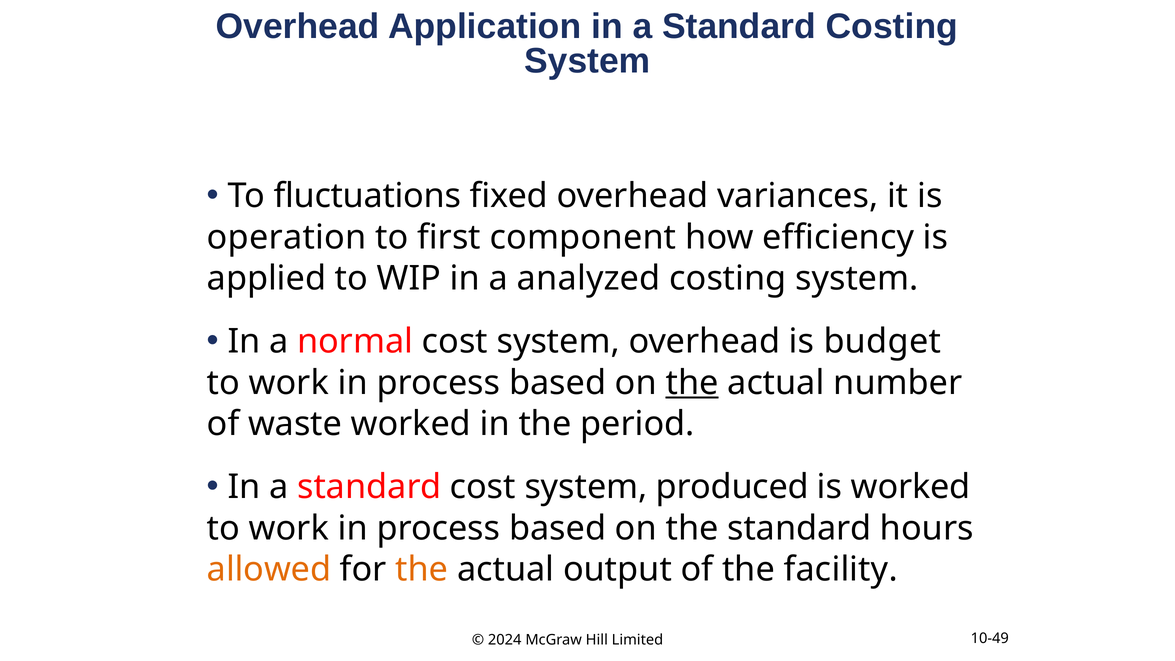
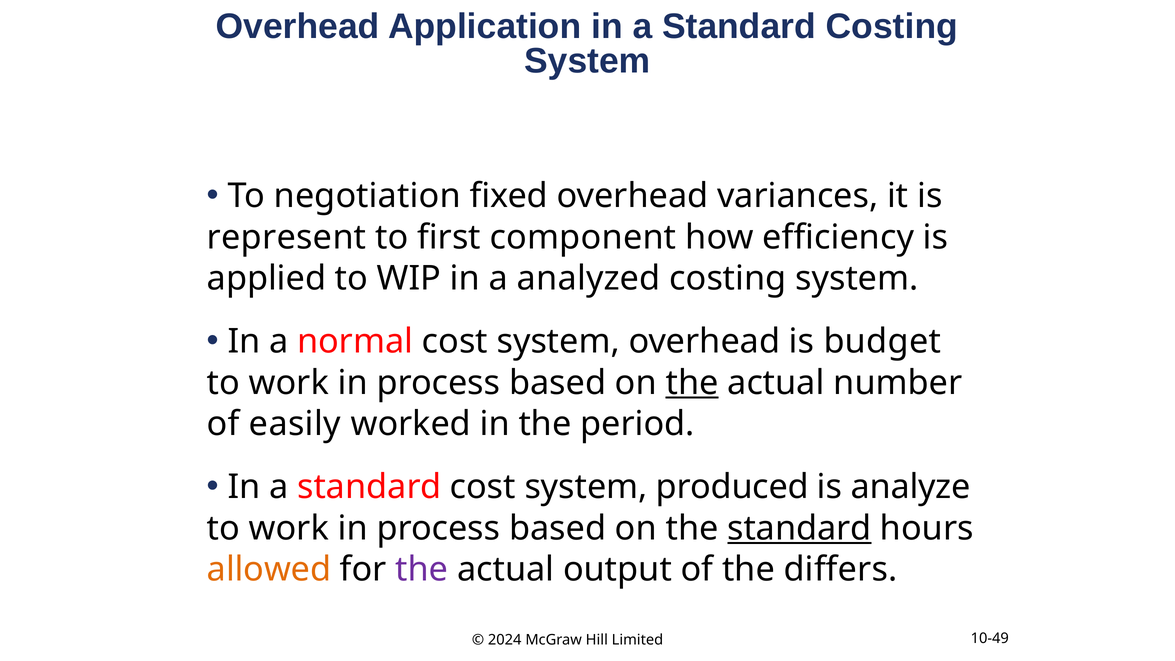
fluctuations: fluctuations -> negotiation
operation: operation -> represent
waste: waste -> easily
is worked: worked -> analyze
standard at (799, 528) underline: none -> present
the at (422, 569) colour: orange -> purple
facility: facility -> differs
